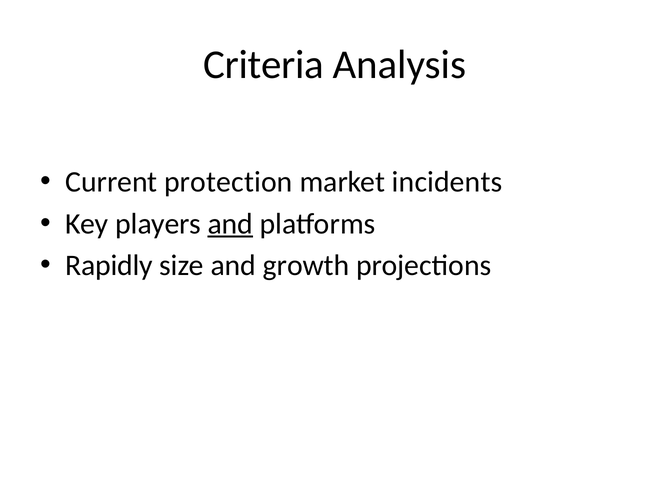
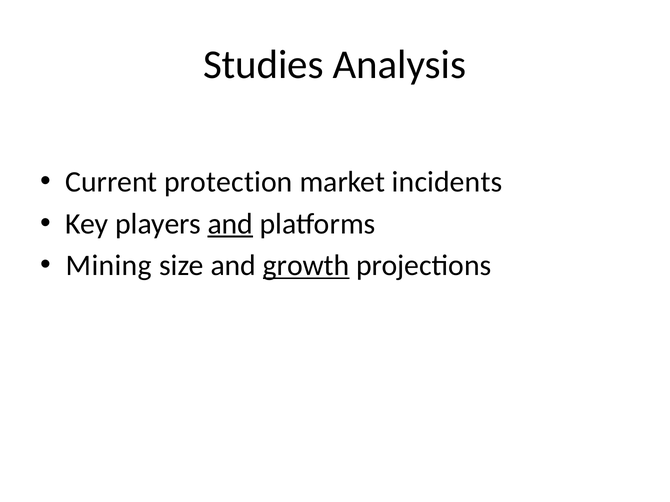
Criteria: Criteria -> Studies
Rapidly: Rapidly -> Mining
growth underline: none -> present
